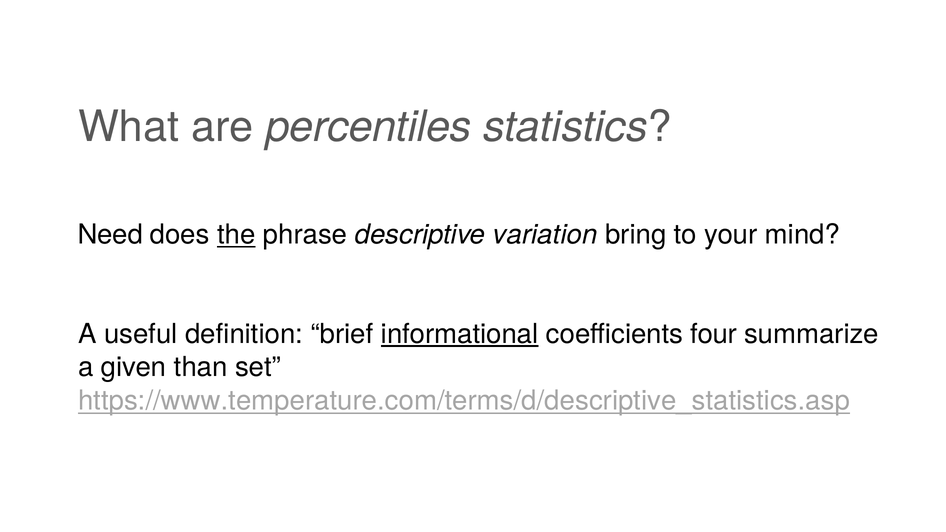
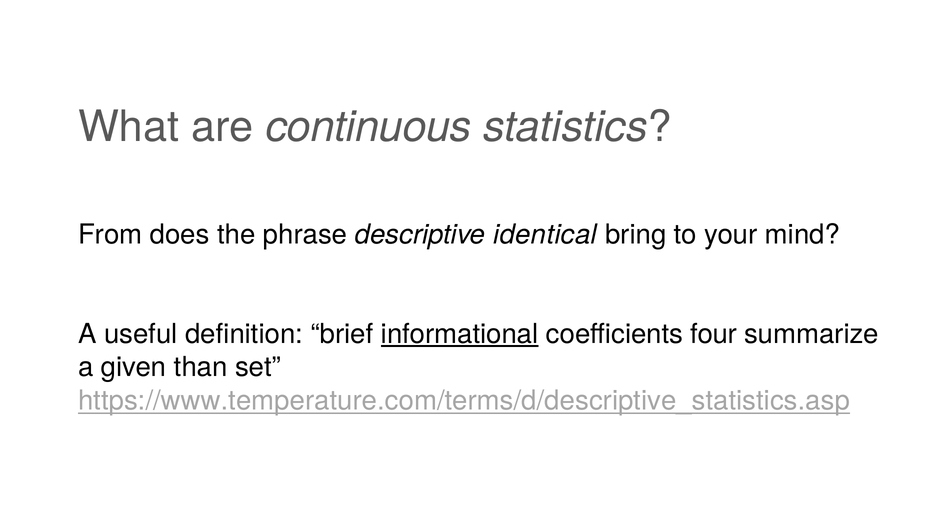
percentiles: percentiles -> continuous
Need: Need -> From
the underline: present -> none
variation: variation -> identical
